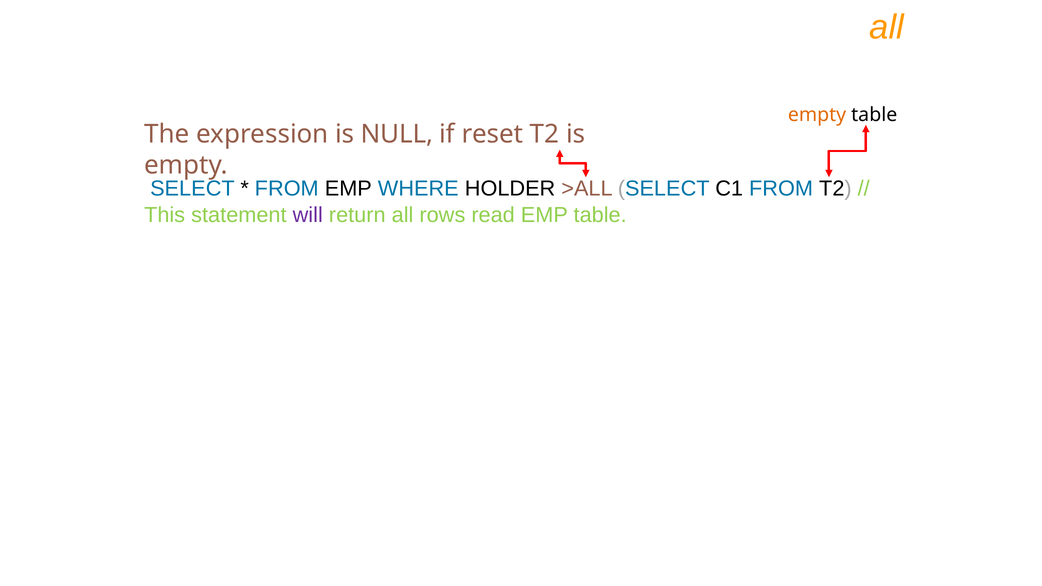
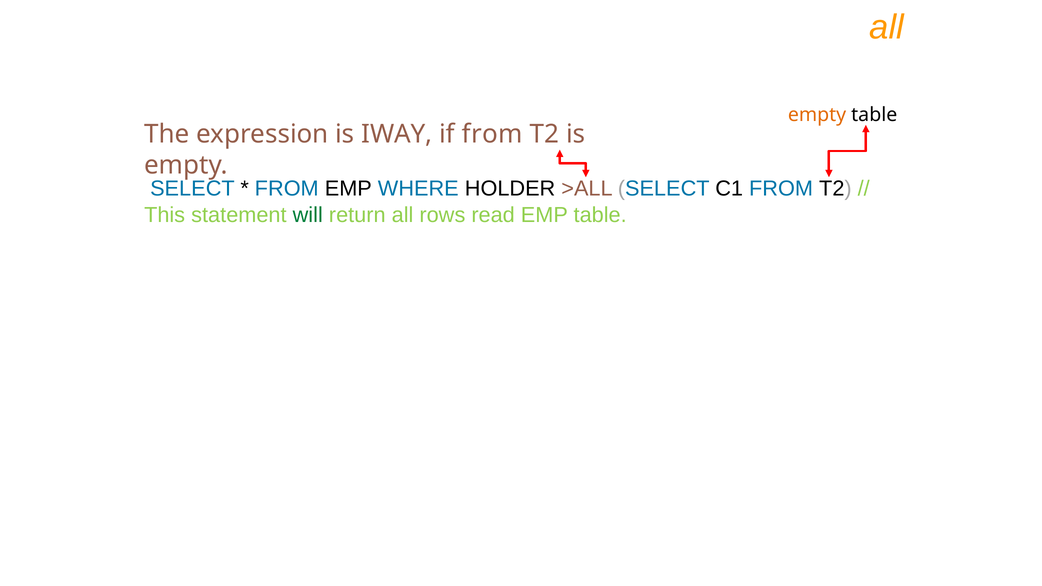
NULL: NULL -> IWAY
if reset: reset -> from
will colour: purple -> green
